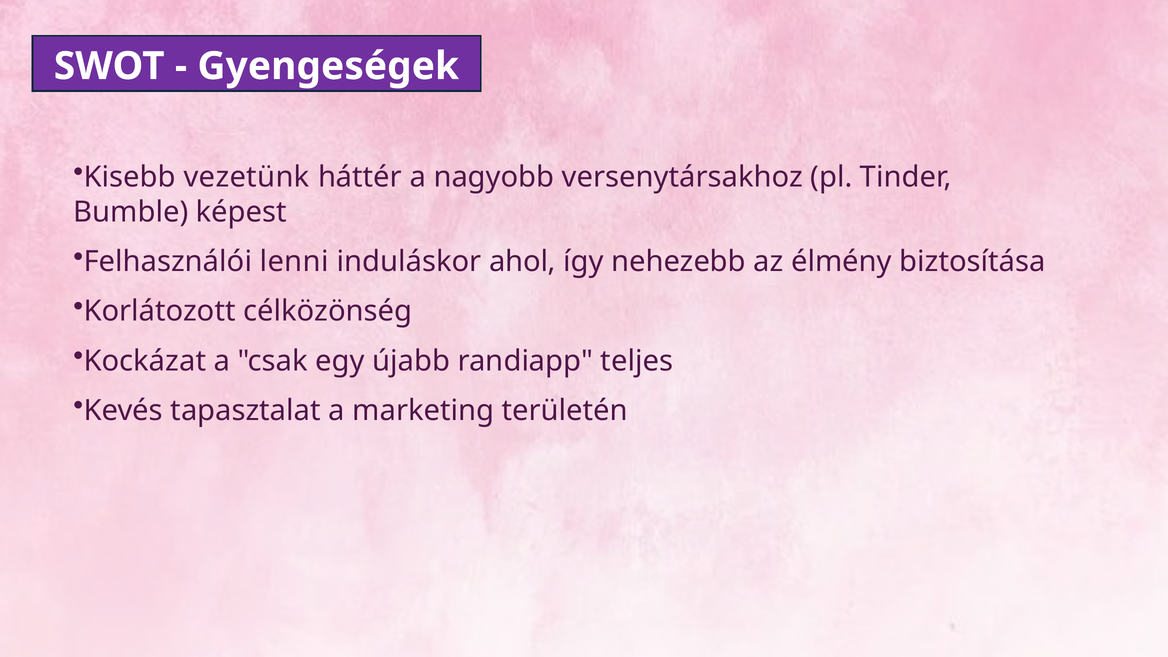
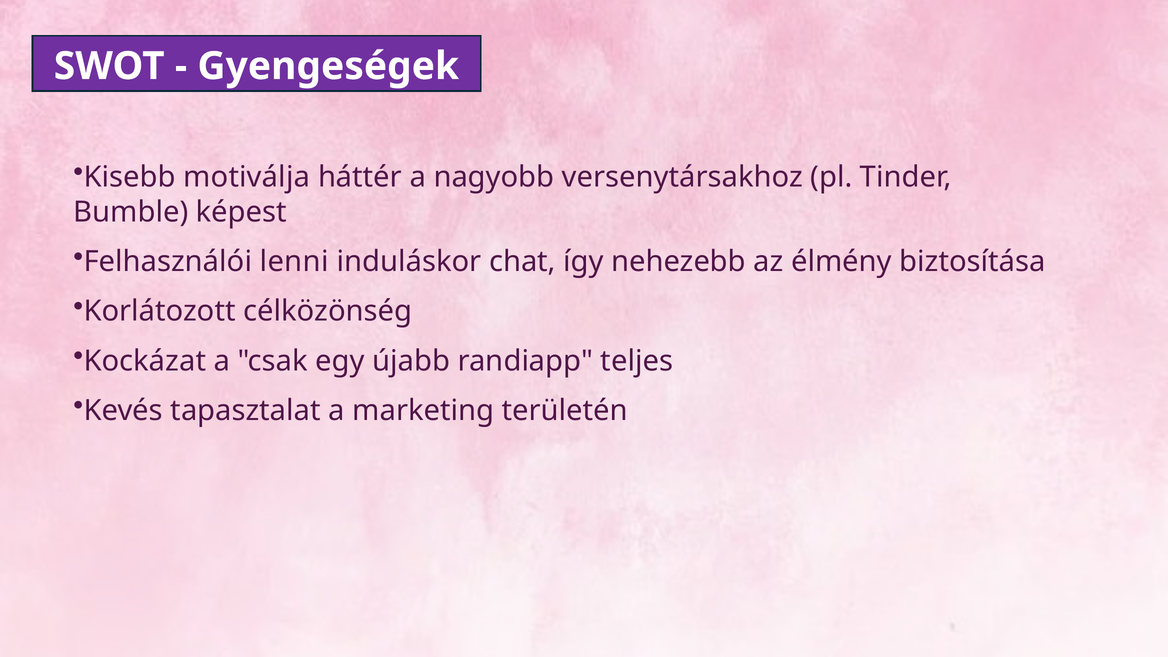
vezetünk: vezetünk -> motiválja
ahol: ahol -> chat
